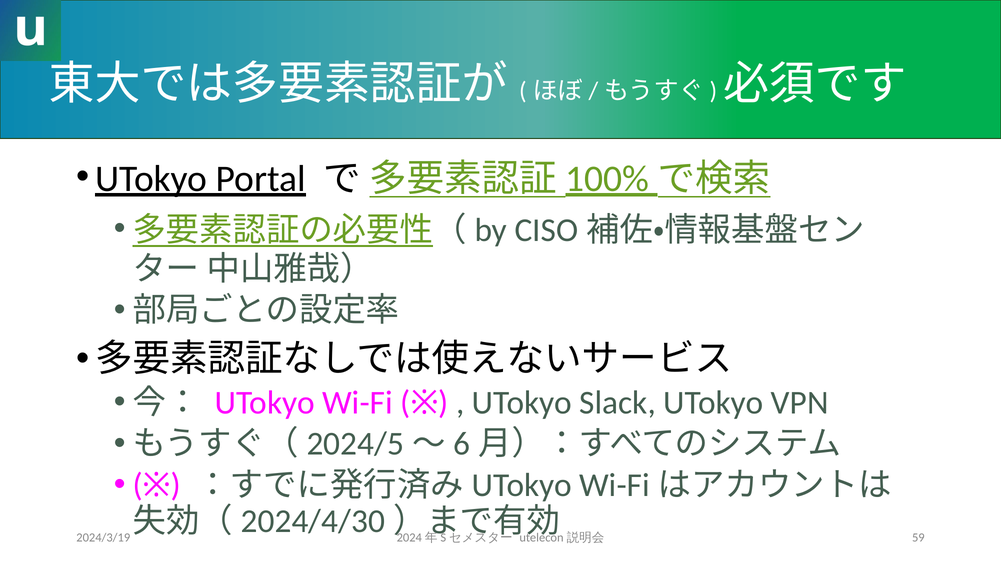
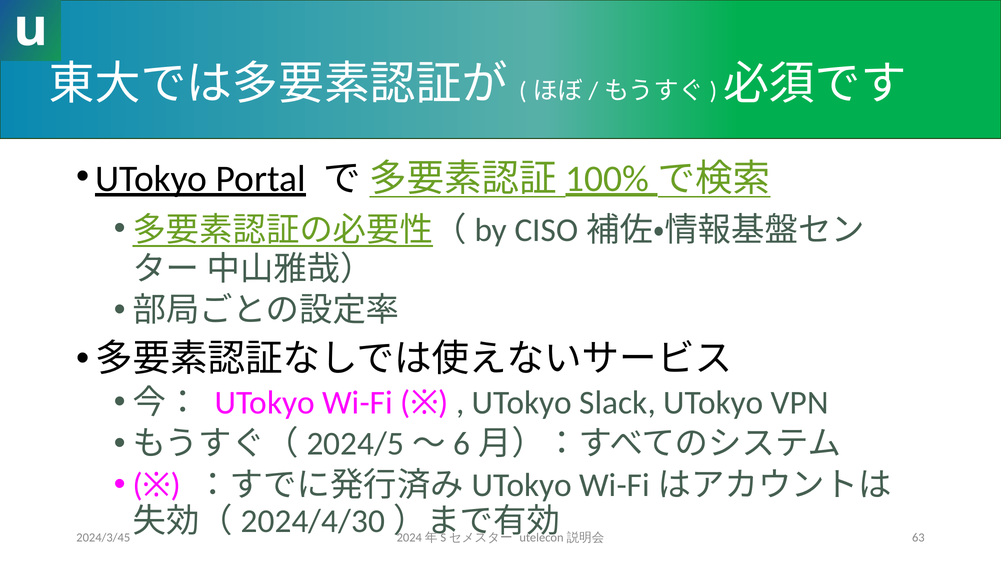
2024/3/19: 2024/3/19 -> 2024/3/45
59: 59 -> 63
